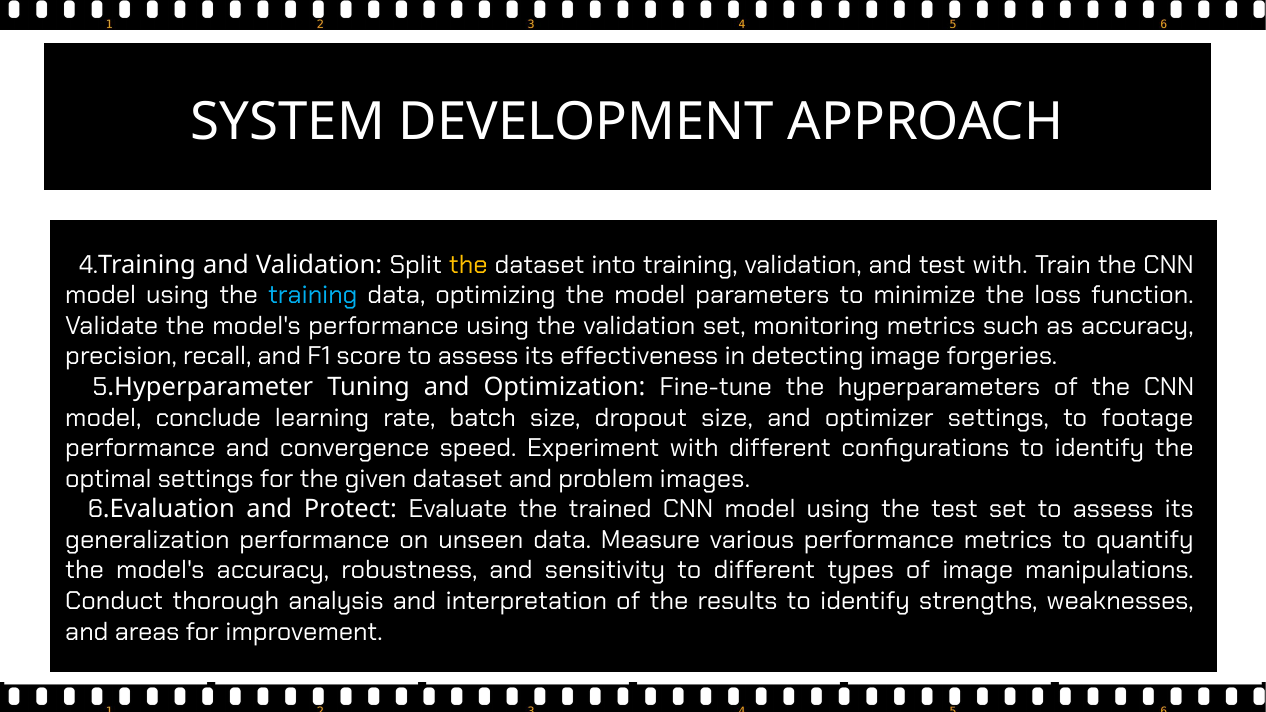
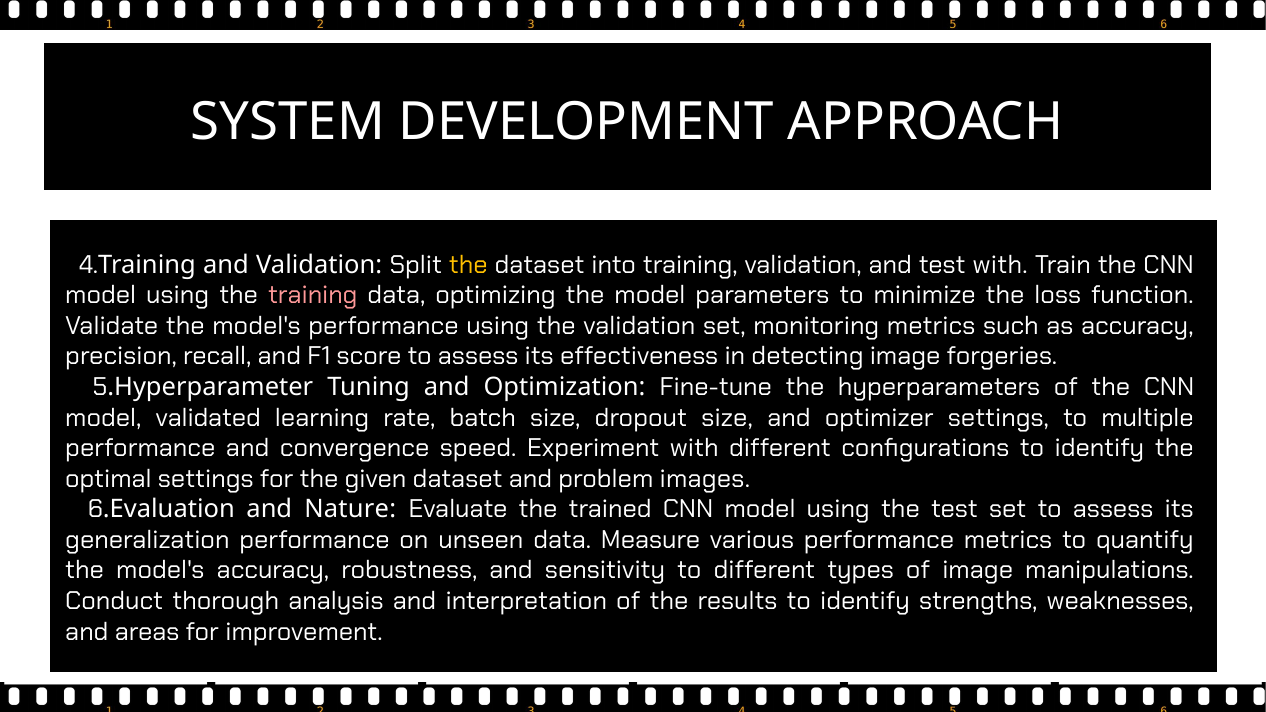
training at (313, 295) colour: light blue -> pink
conclude: conclude -> validated
footage: footage -> multiple
Protect: Protect -> Nature
